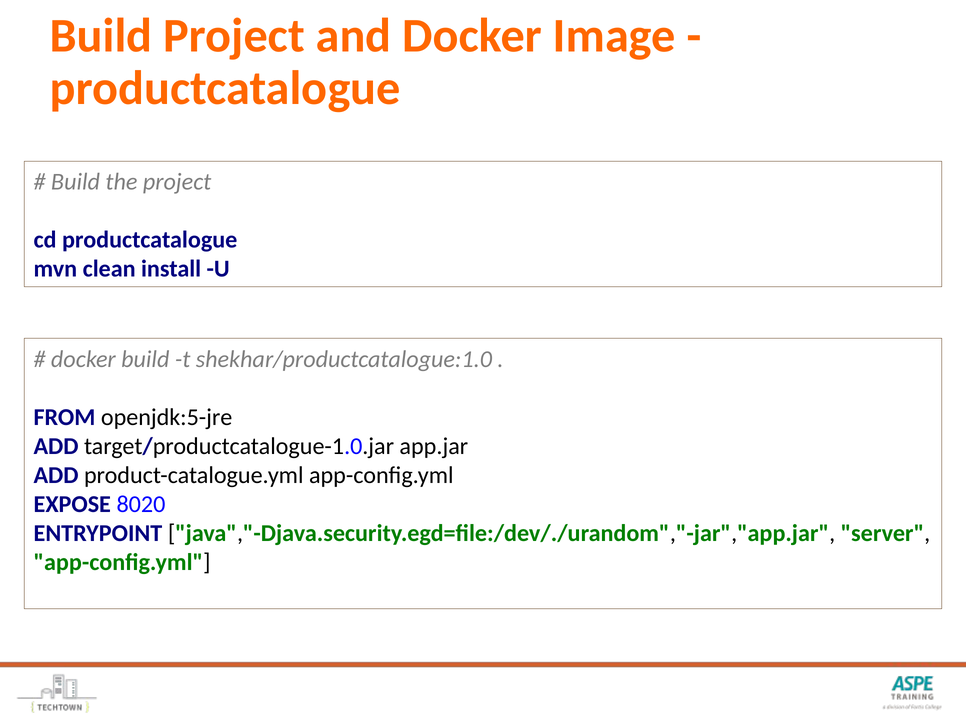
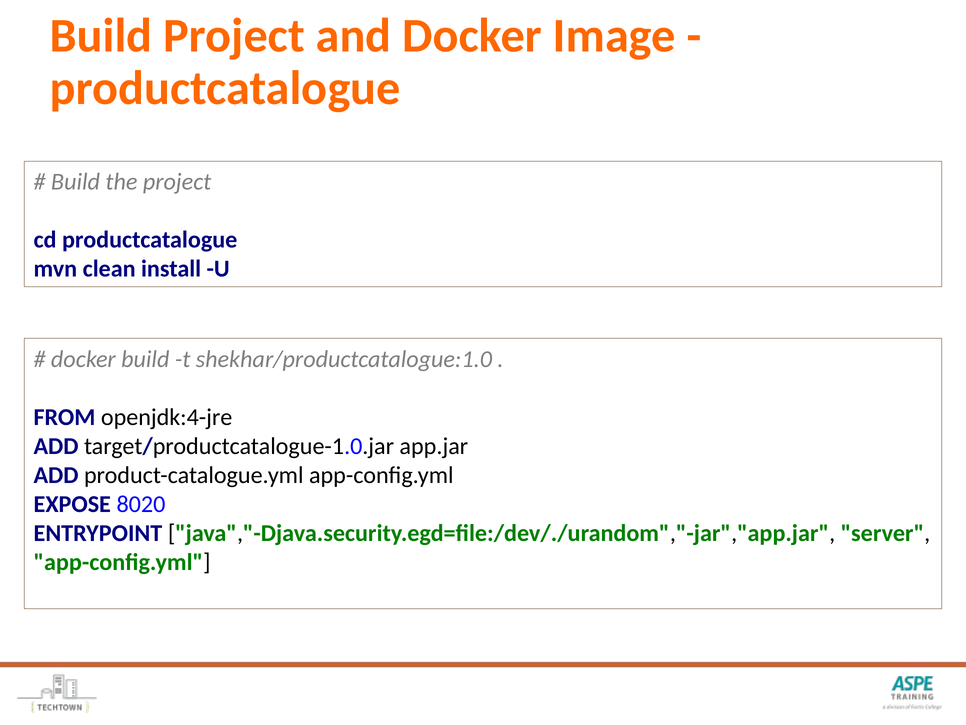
openjdk:5-jre: openjdk:5-jre -> openjdk:4-jre
